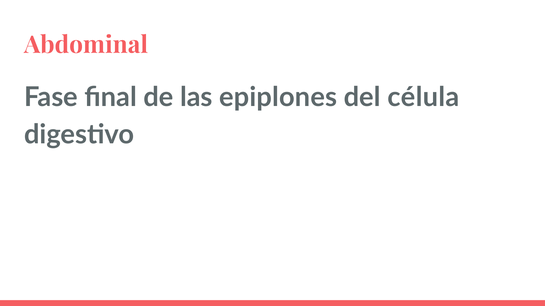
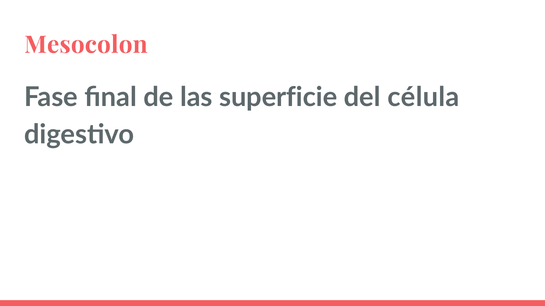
Abdominal: Abdominal -> Mesocolon
epiplones: epiplones -> superficie
